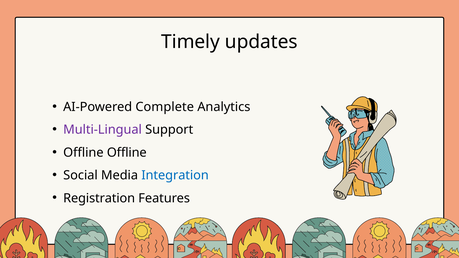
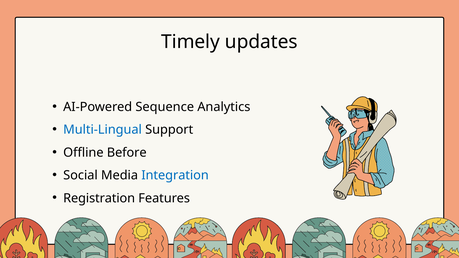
Complete: Complete -> Sequence
Multi-Lingual colour: purple -> blue
Offline Offline: Offline -> Before
